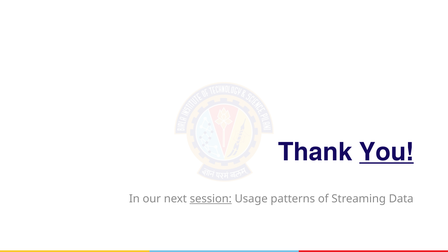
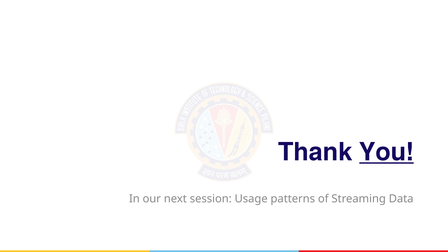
session underline: present -> none
